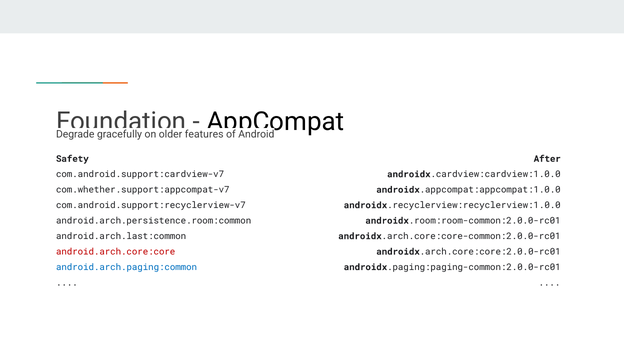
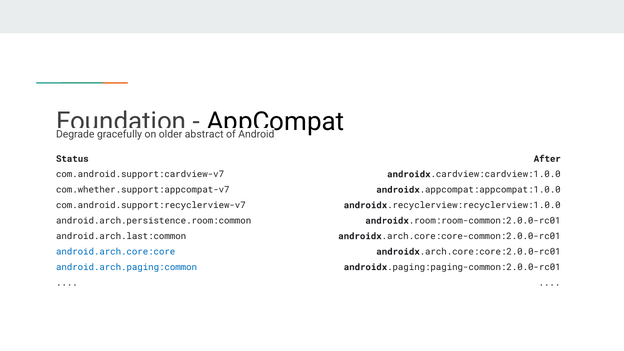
features: features -> abstract
Safety: Safety -> Status
android.arch.core:core colour: red -> blue
